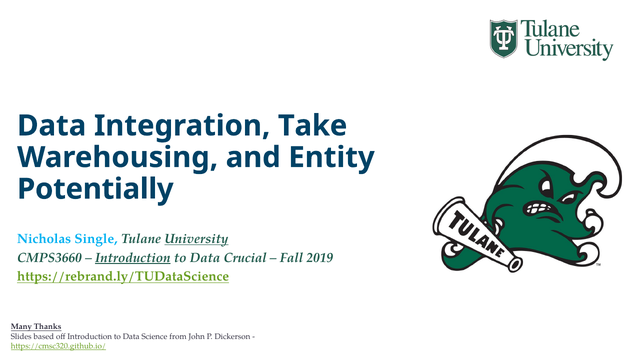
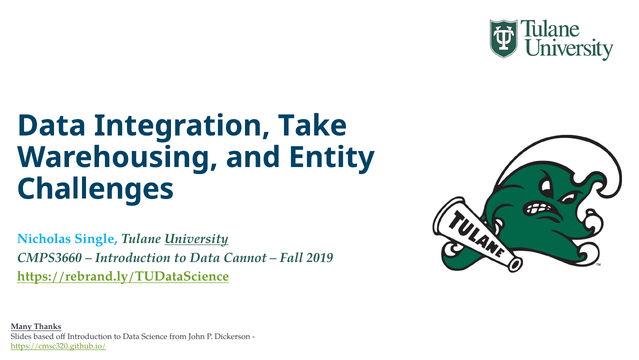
Potentially: Potentially -> Challenges
Introduction at (133, 257) underline: present -> none
Crucial: Crucial -> Cannot
